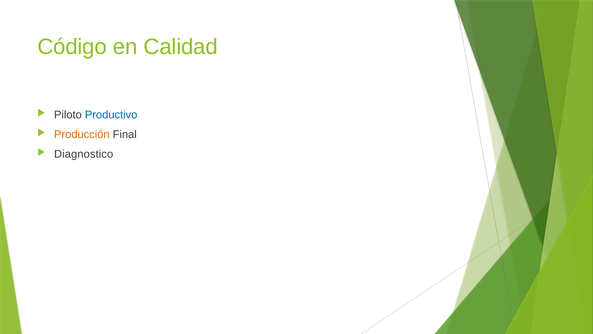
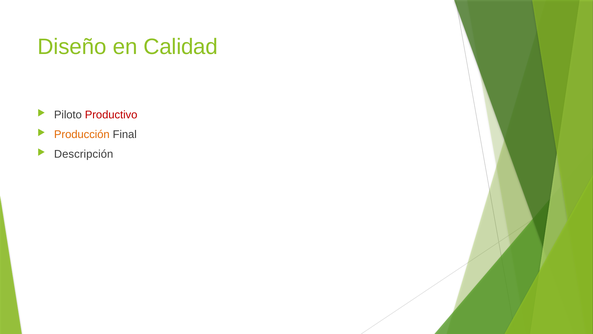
Código: Código -> Diseño
Productivo colour: blue -> red
Diagnostico: Diagnostico -> Descripción
